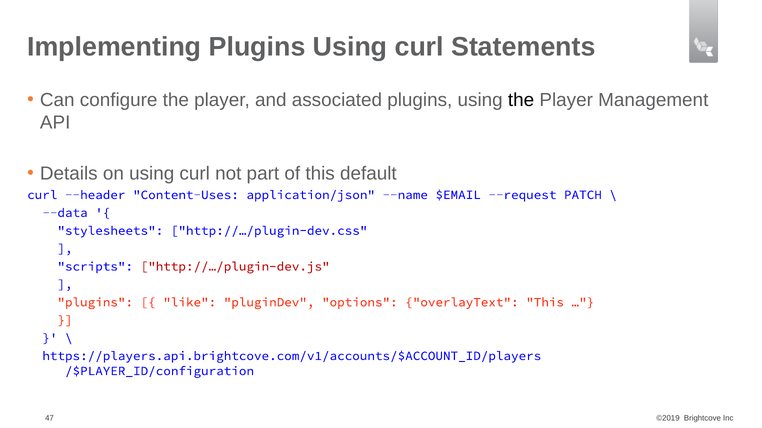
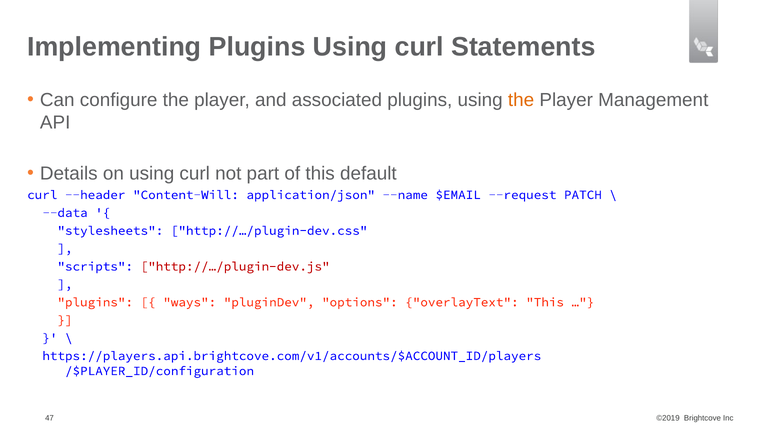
the at (521, 100) colour: black -> orange
Content-Uses: Content-Uses -> Content-Will
like: like -> ways
